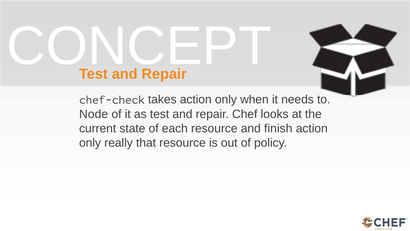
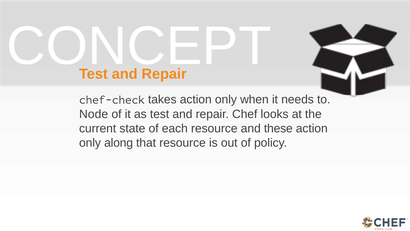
finish: finish -> these
really: really -> along
